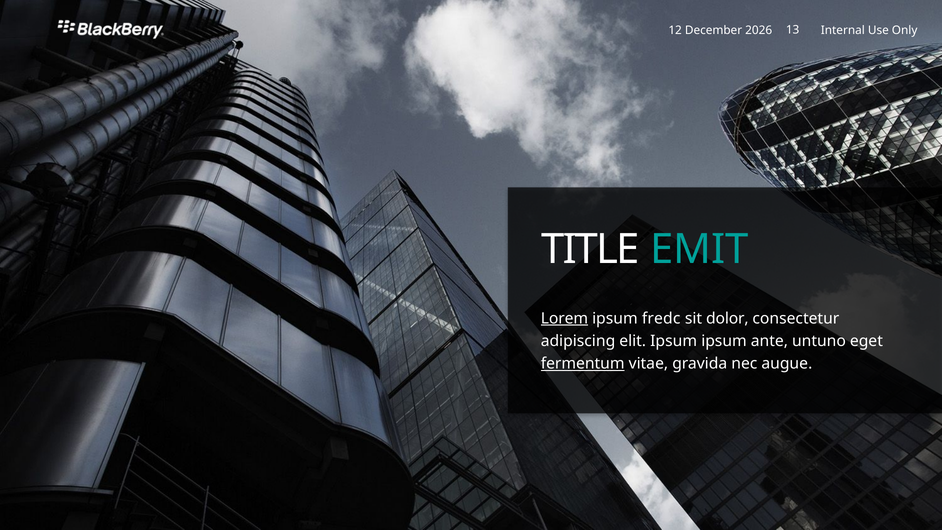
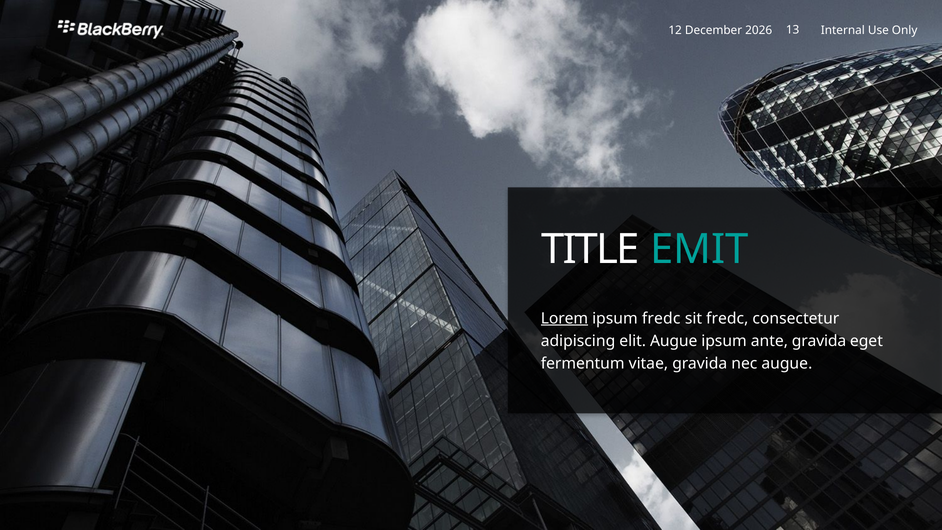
sit dolor: dolor -> fredc
elit Ipsum: Ipsum -> Augue
ante untuno: untuno -> gravida
fermentum underline: present -> none
